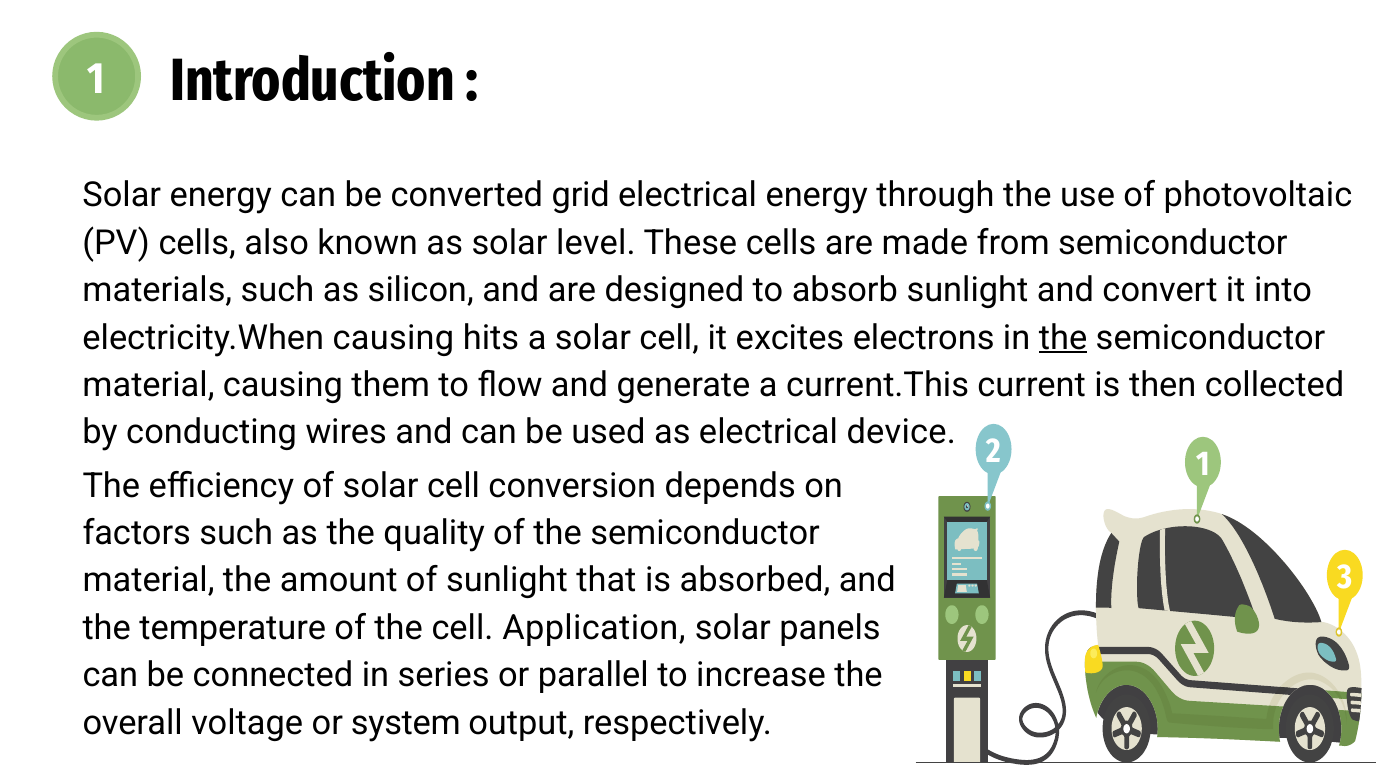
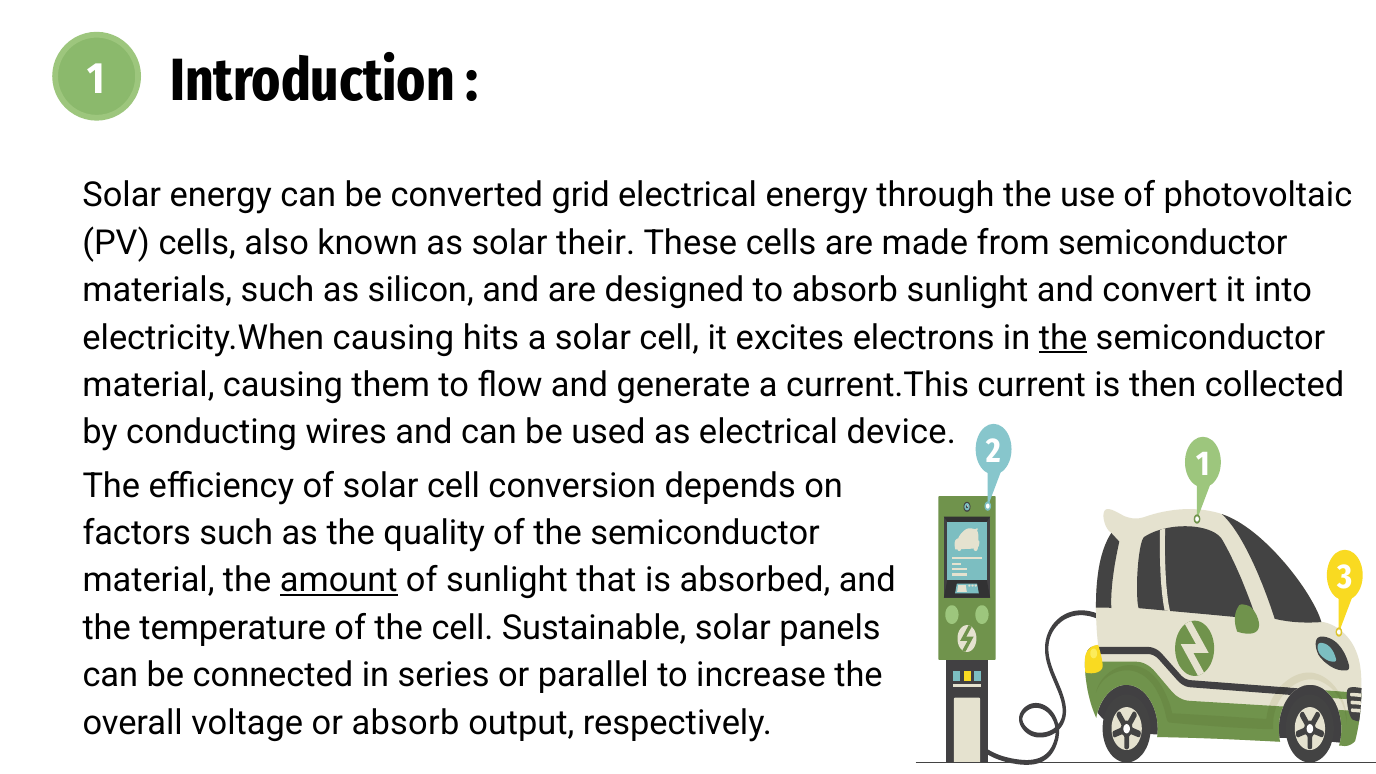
level: level -> their
amount underline: none -> present
Application: Application -> Sustainable
or system: system -> absorb
